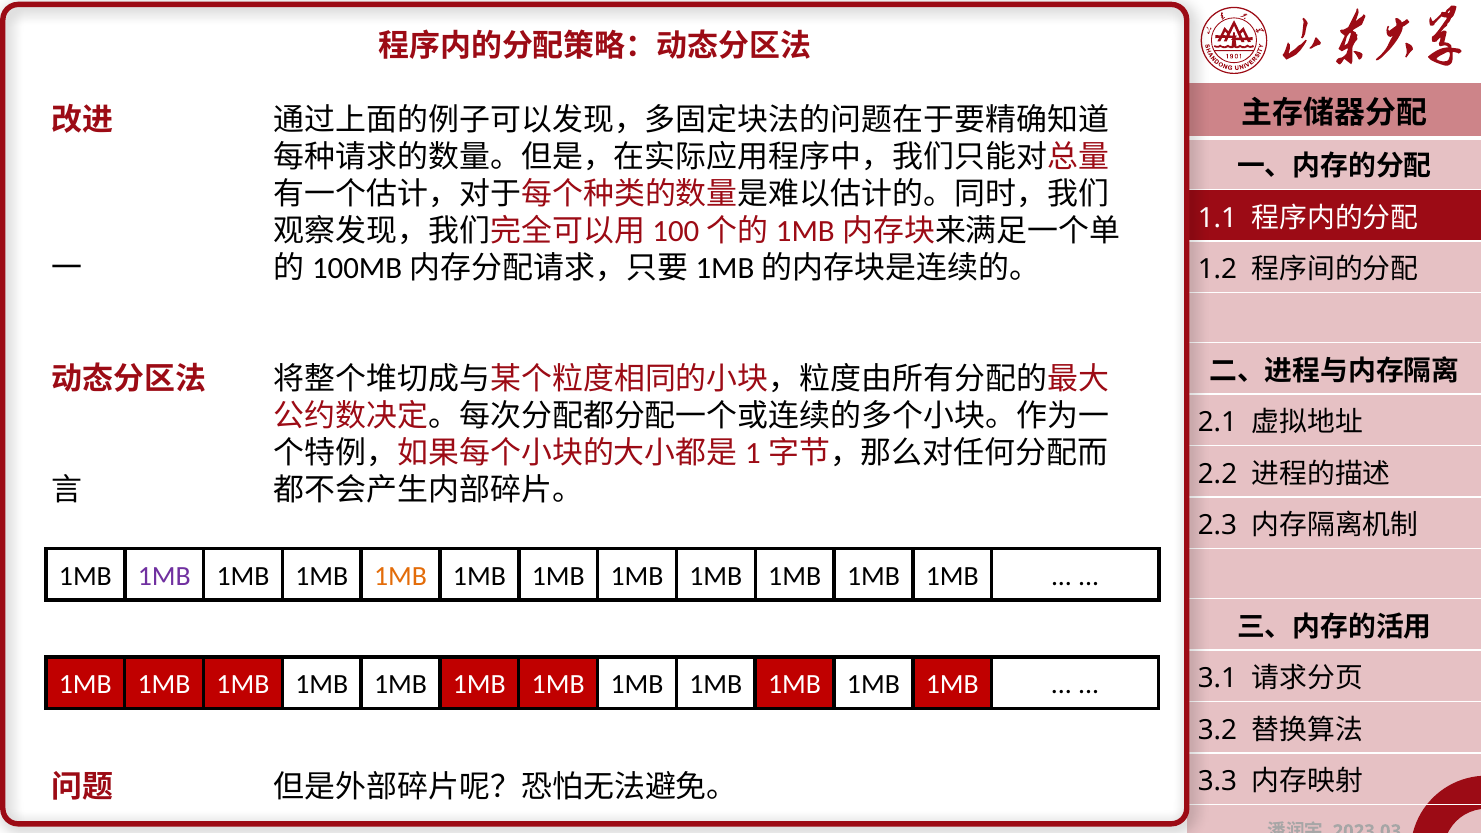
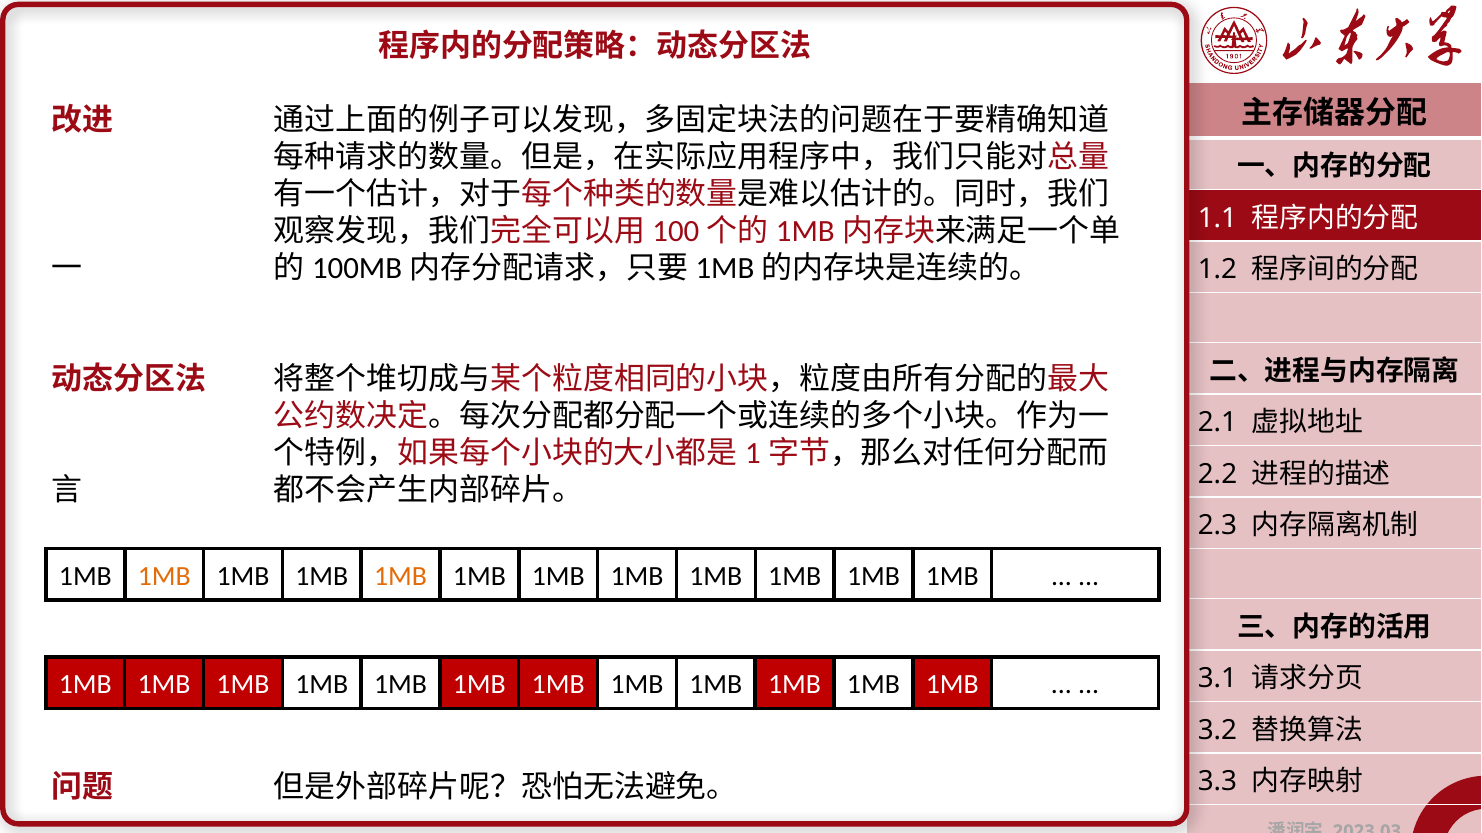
1MB at (164, 577) colour: purple -> orange
